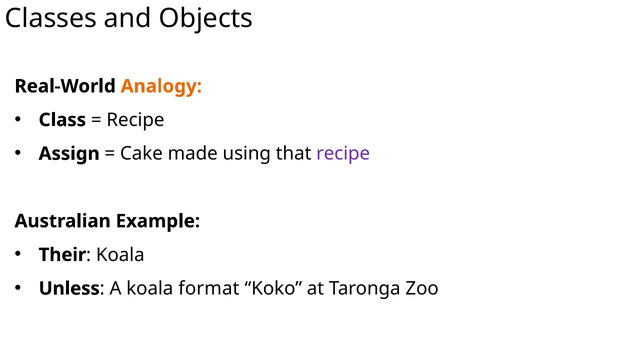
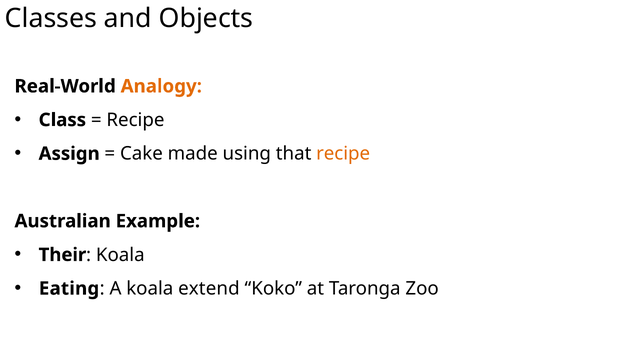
recipe at (343, 154) colour: purple -> orange
Unless: Unless -> Eating
format: format -> extend
